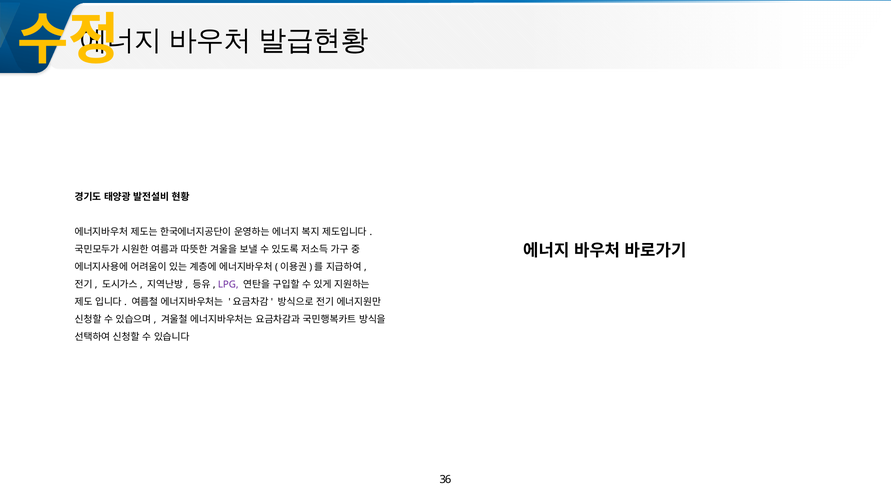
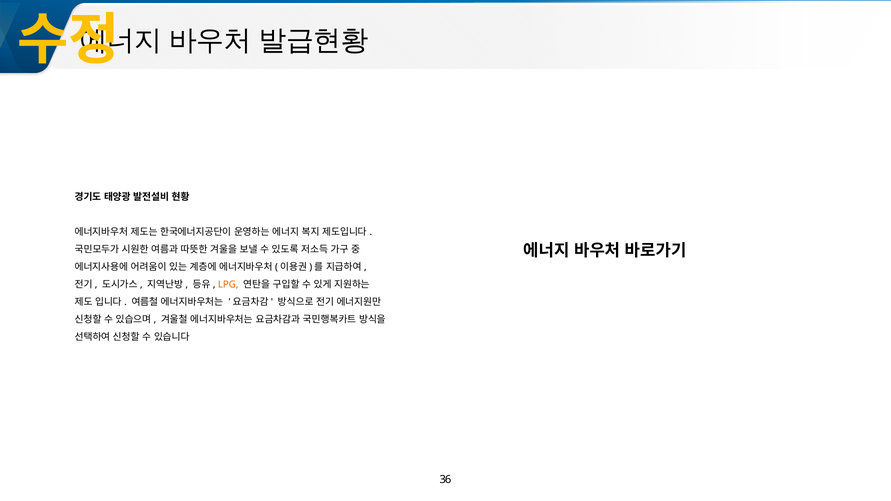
LPG colour: purple -> orange
